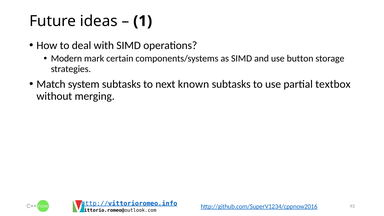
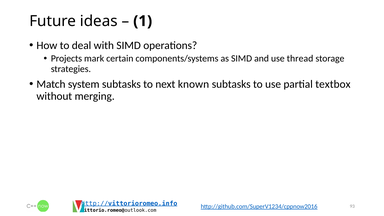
Modern: Modern -> Projects
button: button -> thread
